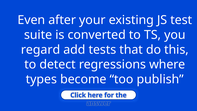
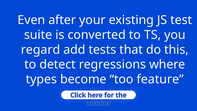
publish: publish -> feature
